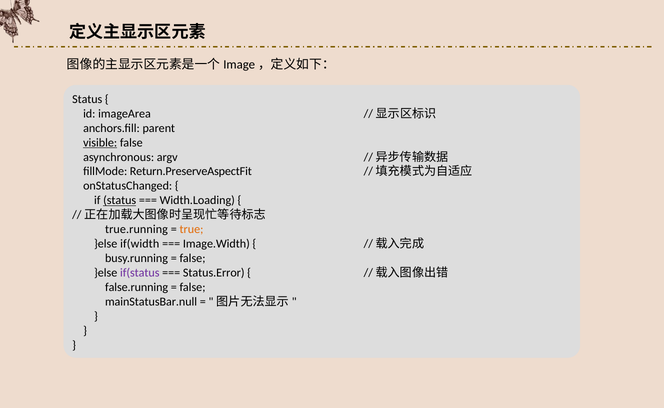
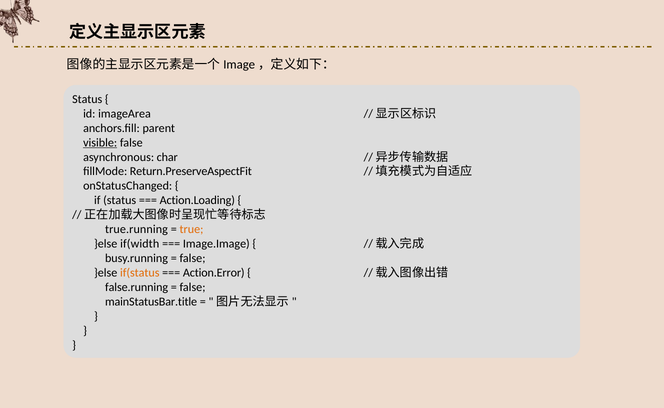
argv: argv -> char
status at (120, 201) underline: present -> none
Width.Loading: Width.Loading -> Action.Loading
Image.Width: Image.Width -> Image.Image
if(status colour: purple -> orange
Status.Error: Status.Error -> Action.Error
mainStatusBar.null: mainStatusBar.null -> mainStatusBar.title
